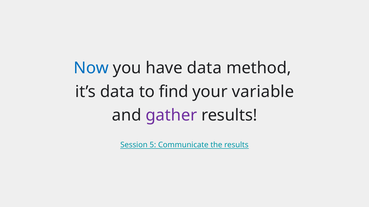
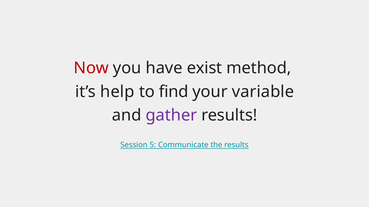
Now colour: blue -> red
have data: data -> exist
it’s data: data -> help
